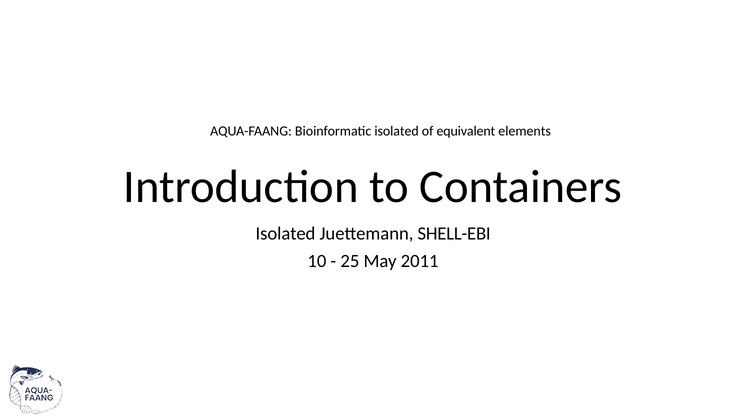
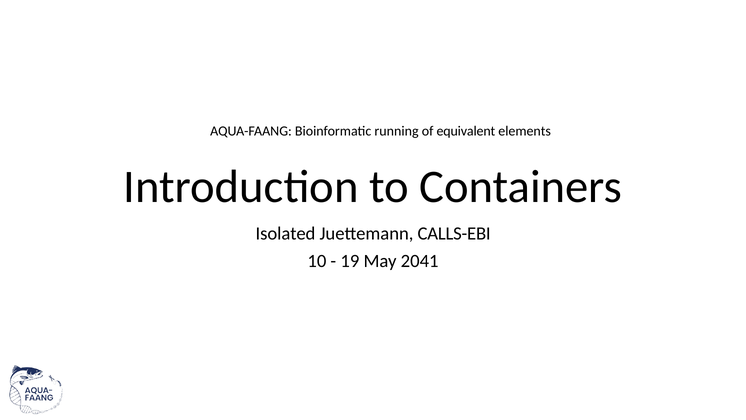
Bioinformatic isolated: isolated -> running
SHELL-EBI: SHELL-EBI -> CALLS-EBI
25: 25 -> 19
2011: 2011 -> 2041
